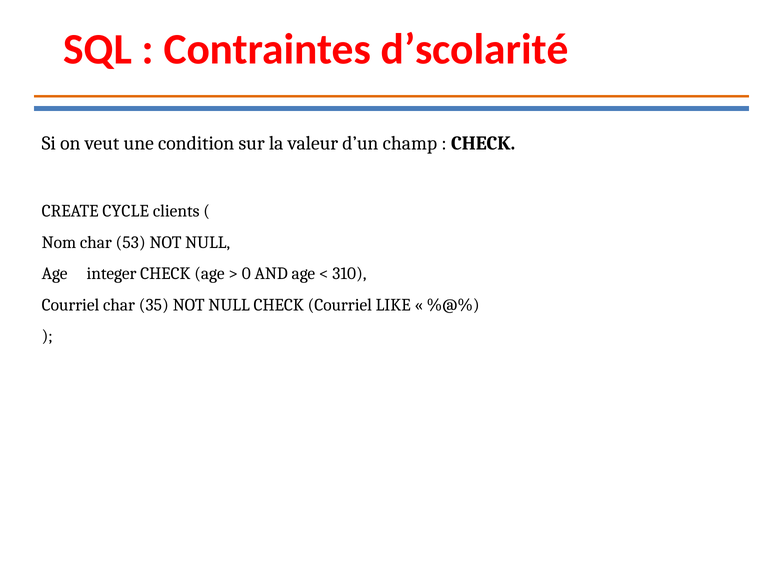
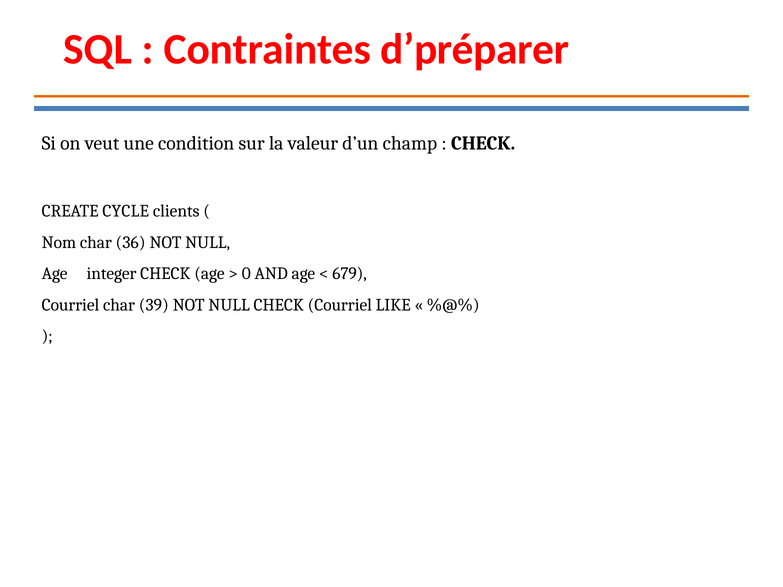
d’scolarité: d’scolarité -> d’préparer
53: 53 -> 36
310: 310 -> 679
35: 35 -> 39
